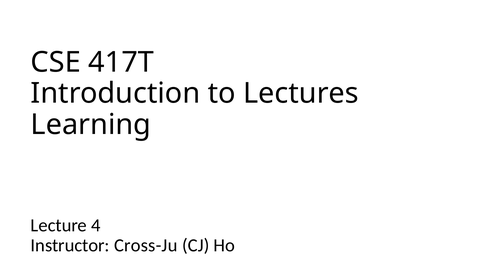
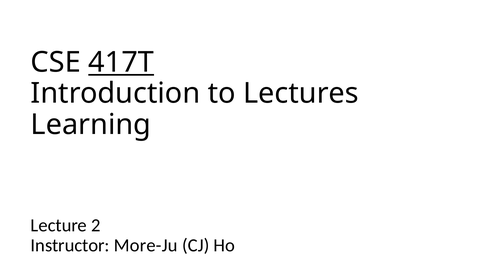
417T underline: none -> present
4: 4 -> 2
Cross-Ju: Cross-Ju -> More-Ju
